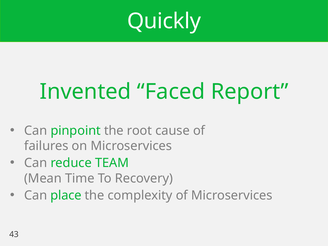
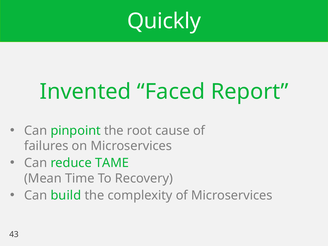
TEAM: TEAM -> TAME
place: place -> build
